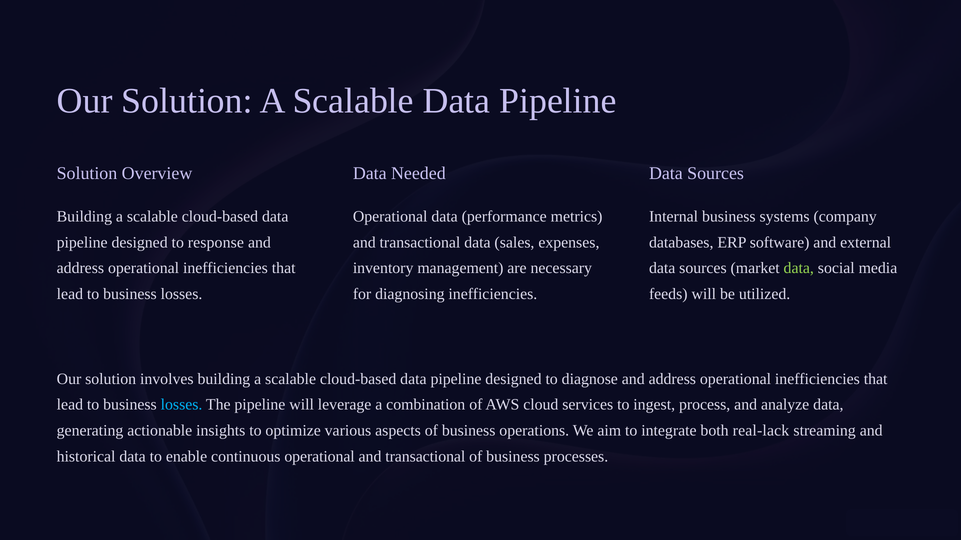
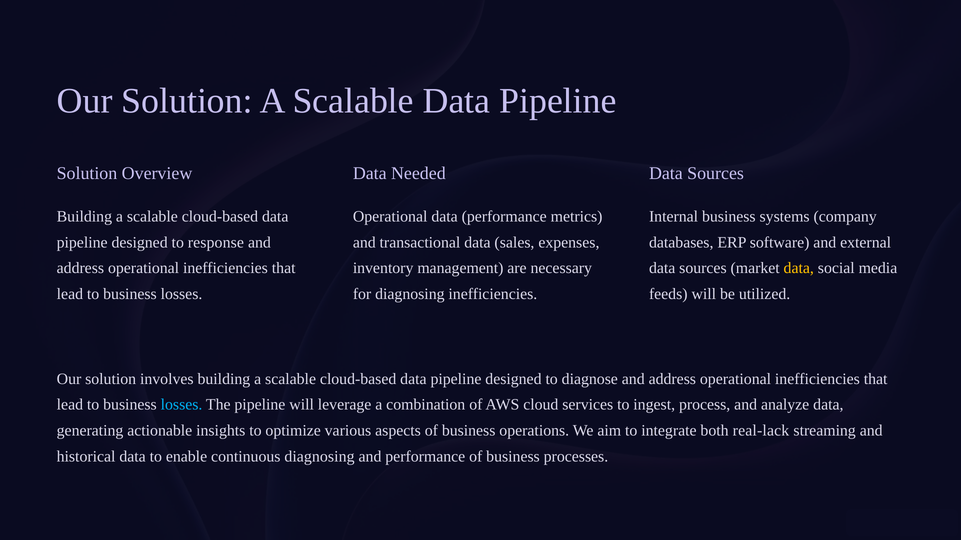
data at (799, 268) colour: light green -> yellow
continuous operational: operational -> diagnosing
transactional at (425, 457): transactional -> performance
